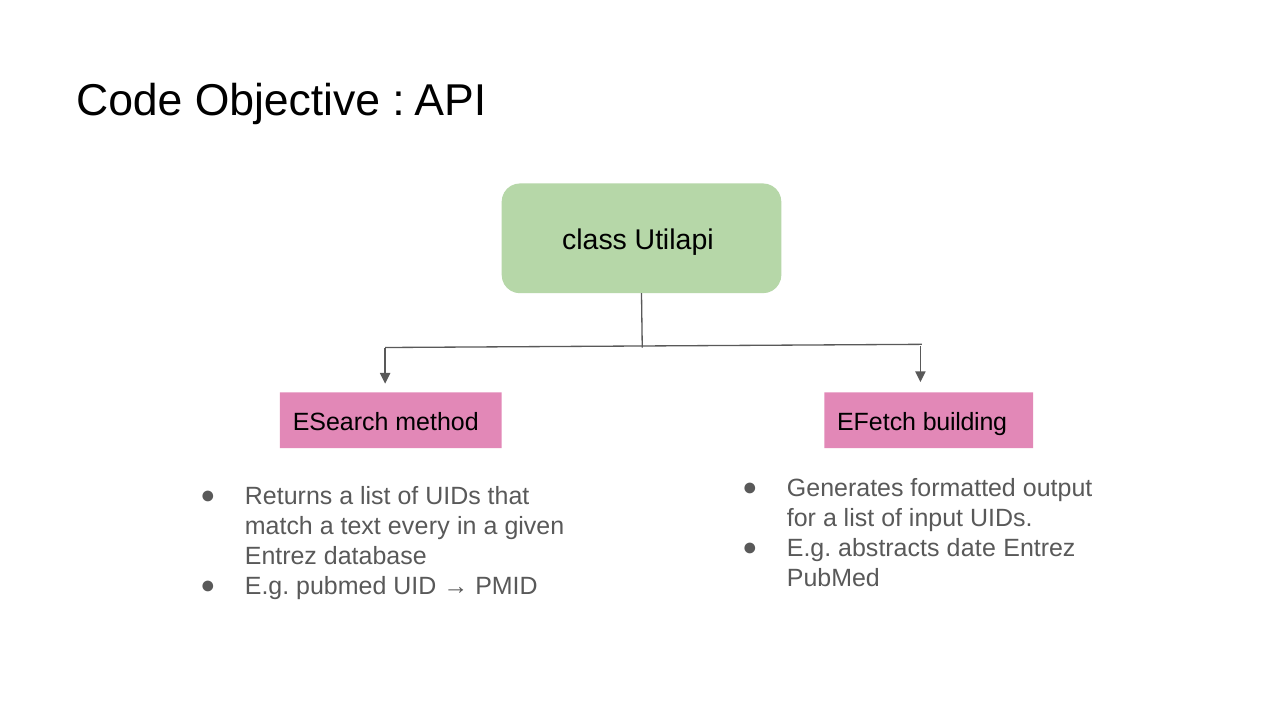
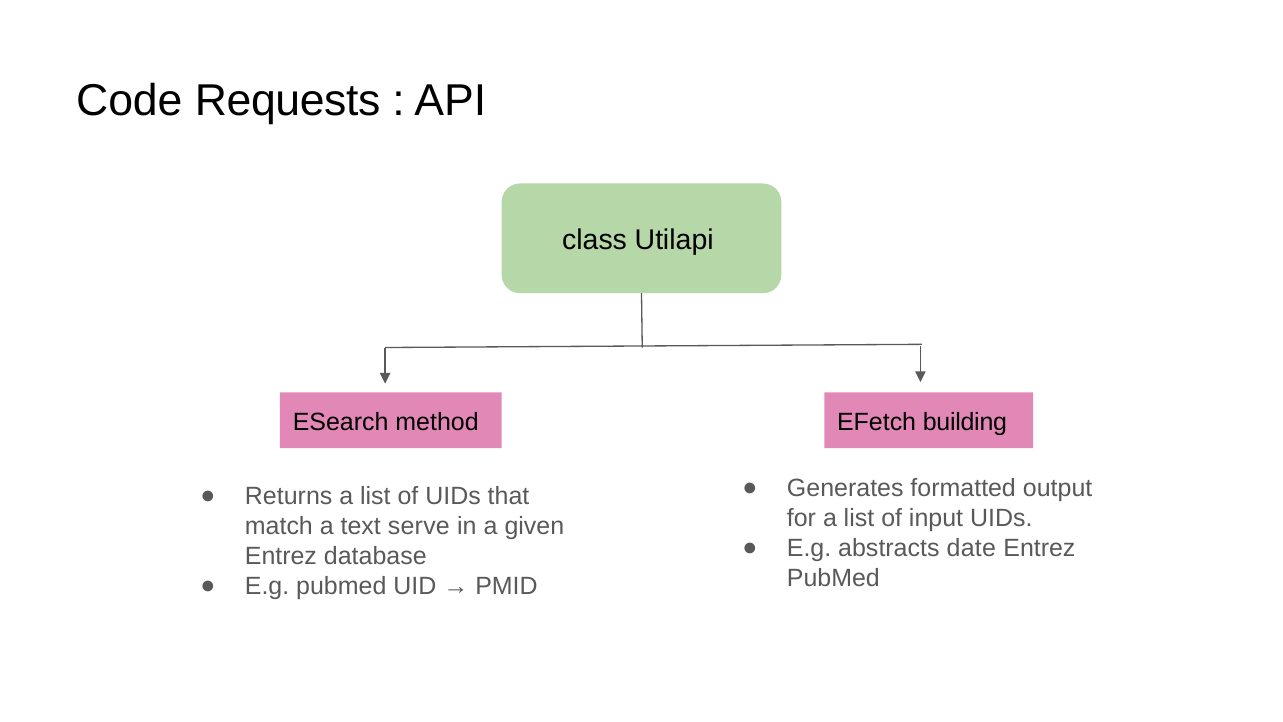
Objective: Objective -> Requests
every: every -> serve
